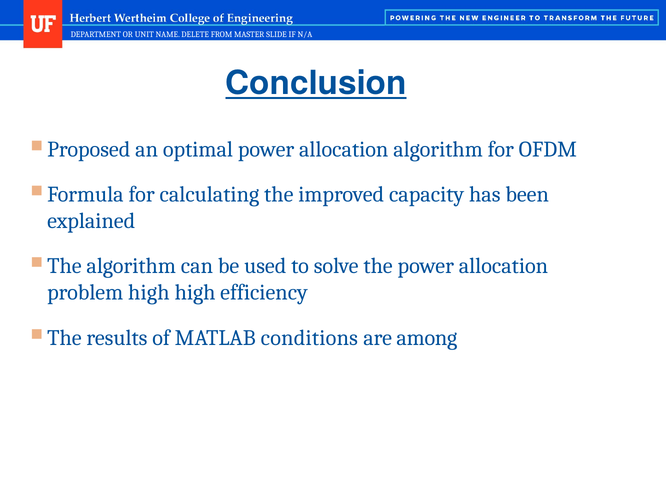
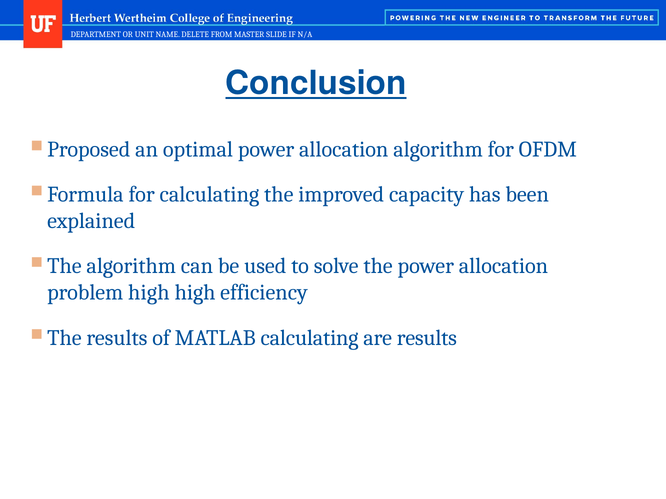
MATLAB conditions: conditions -> calculating
are among: among -> results
